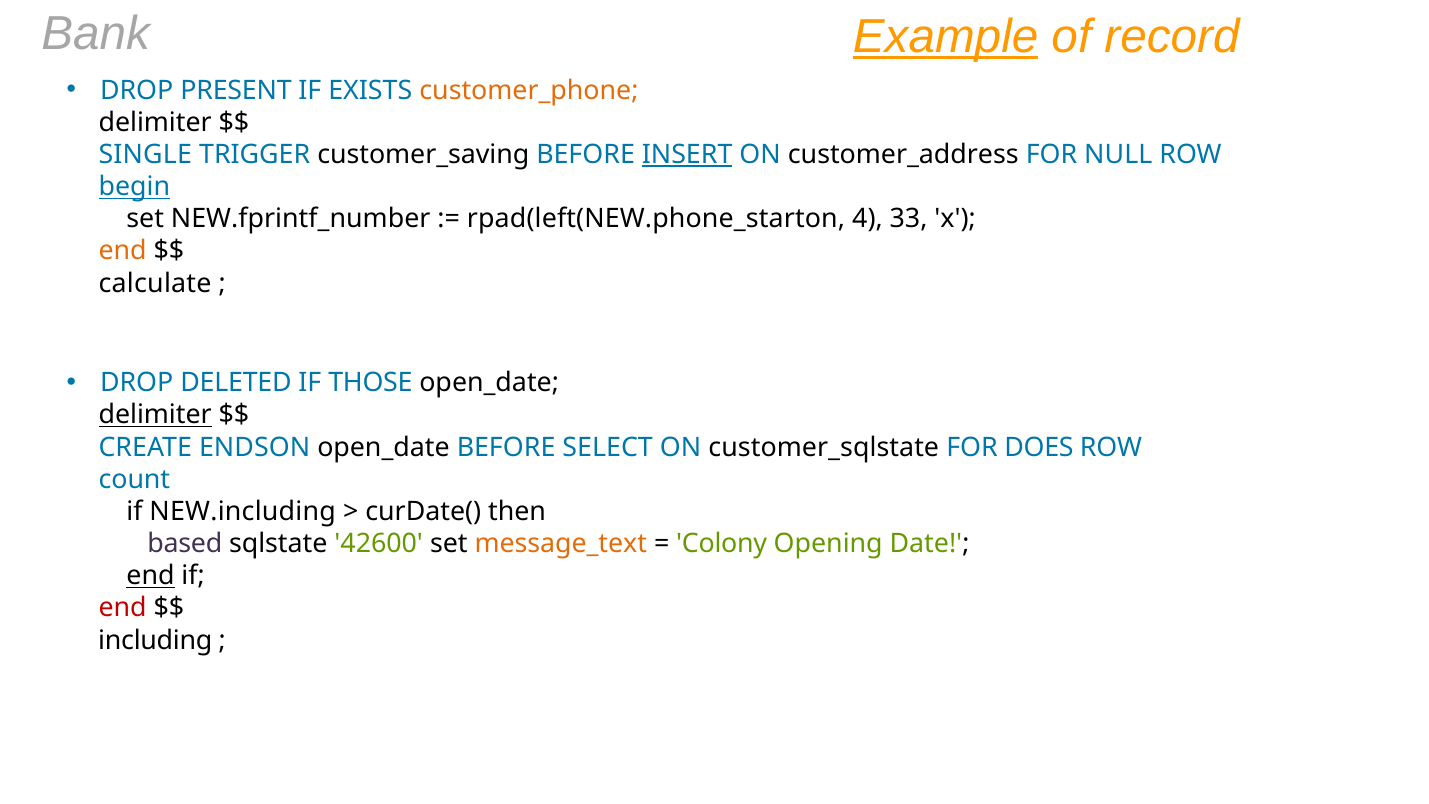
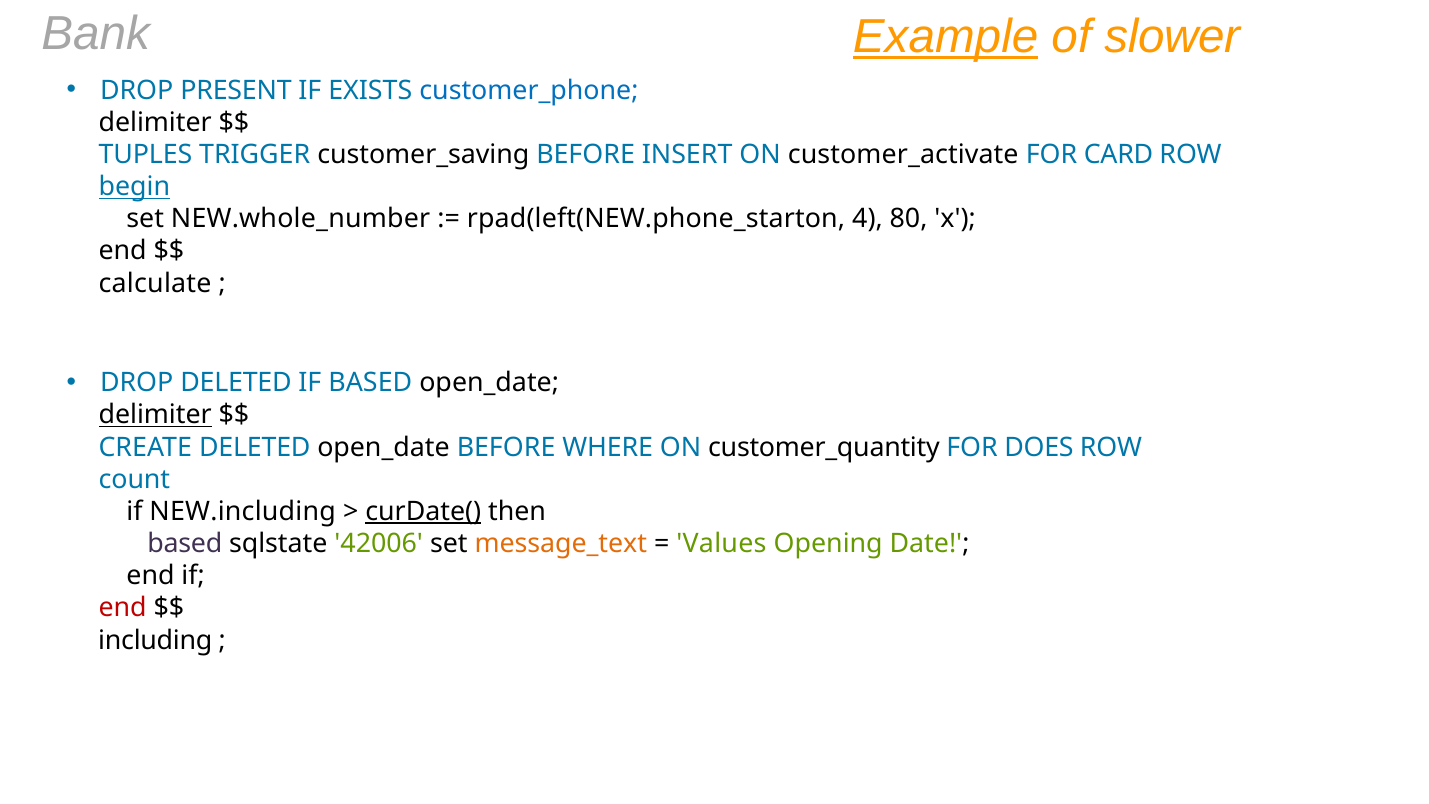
record: record -> slower
customer_phone colour: orange -> blue
SINGLE: SINGLE -> TUPLES
INSERT underline: present -> none
customer_address: customer_address -> customer_activate
NULL: NULL -> CARD
NEW.fprintf_number: NEW.fprintf_number -> NEW.whole_number
33: 33 -> 80
end at (123, 251) colour: orange -> black
IF THOSE: THOSE -> BASED
CREATE ENDSON: ENDSON -> DELETED
SELECT: SELECT -> WHERE
customer_sqlstate: customer_sqlstate -> customer_quantity
curDate( underline: none -> present
42600: 42600 -> 42006
Colony: Colony -> Values
end at (151, 576) underline: present -> none
